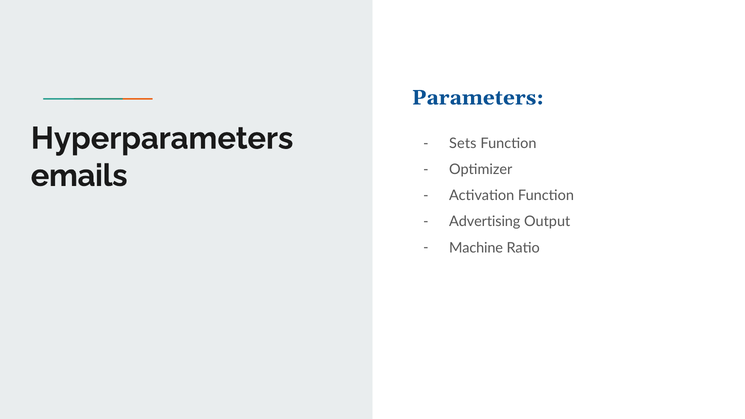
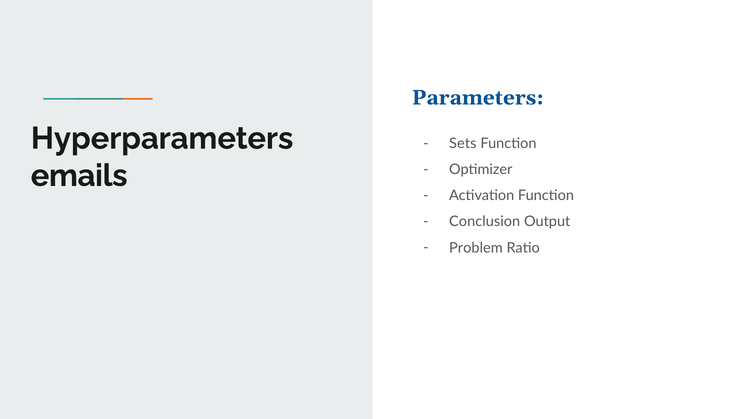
Advertising: Advertising -> Conclusion
Machine: Machine -> Problem
